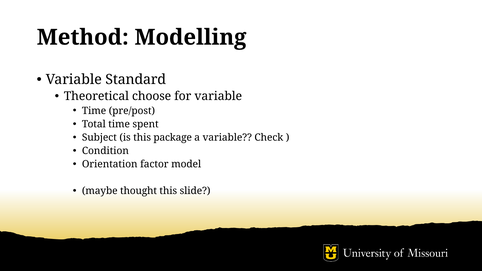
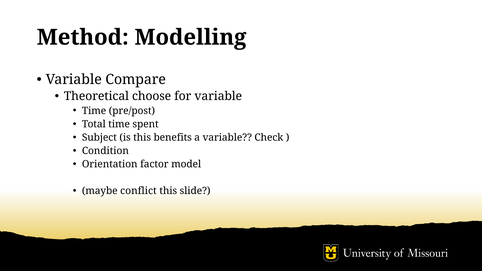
Standard: Standard -> Compare
package: package -> benefits
thought: thought -> conflict
